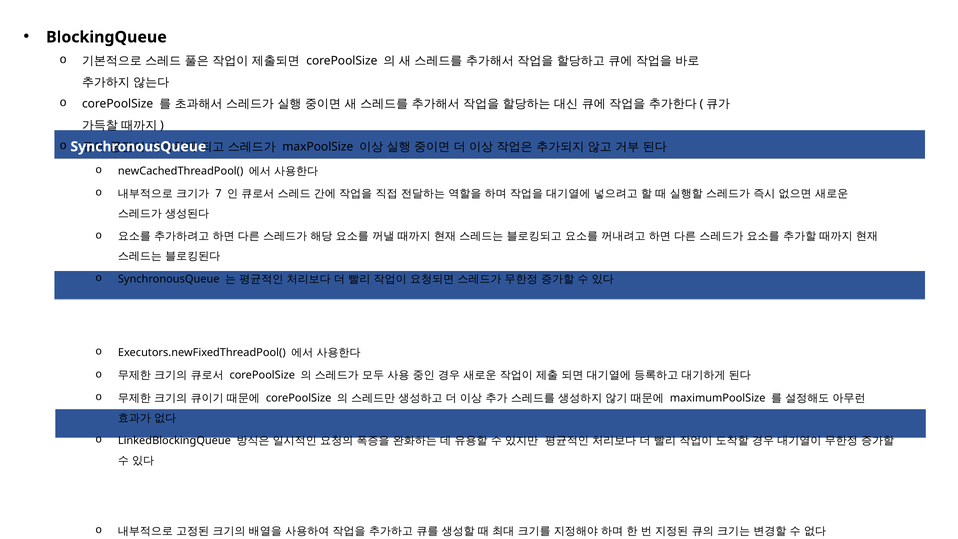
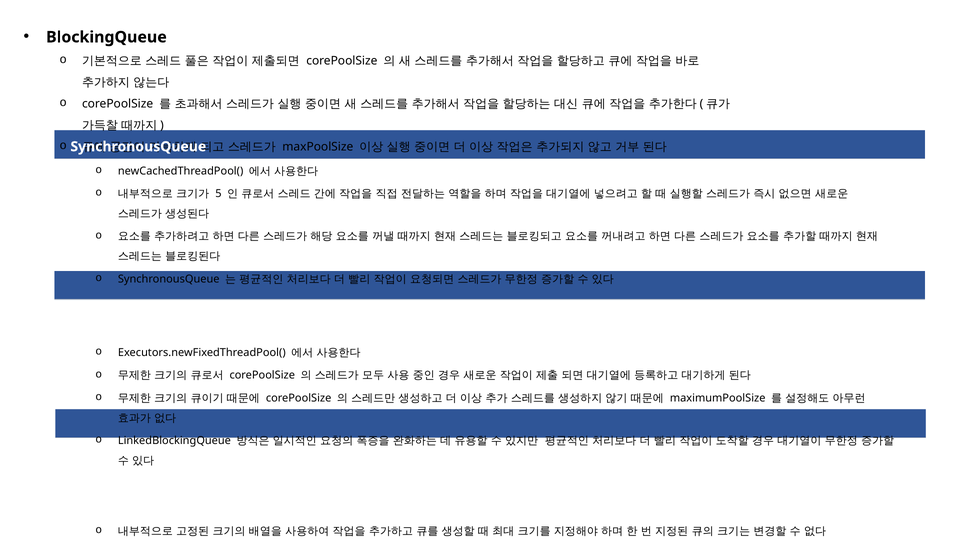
7: 7 -> 5
